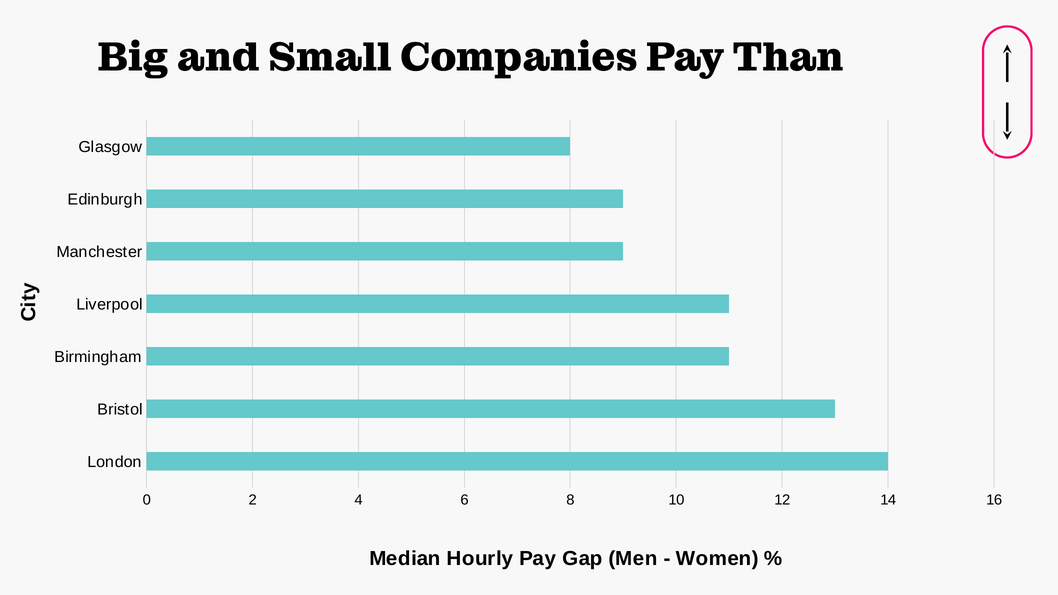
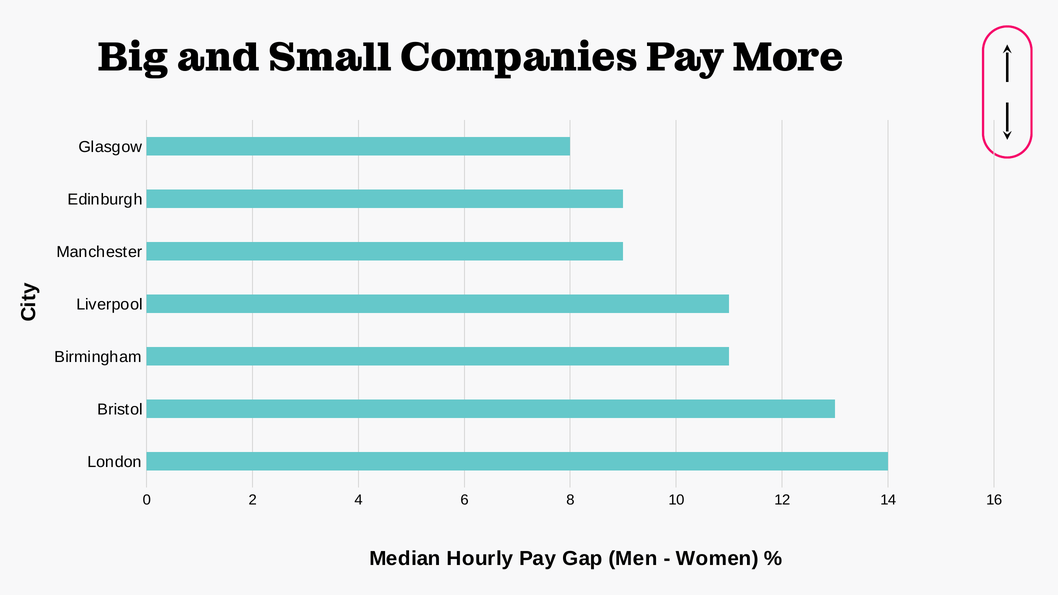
Than: Than -> More
